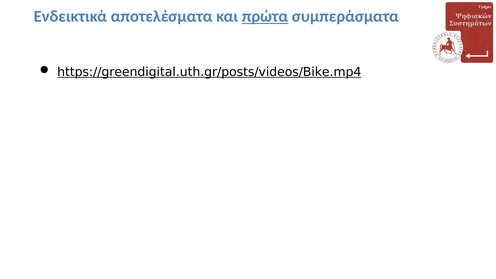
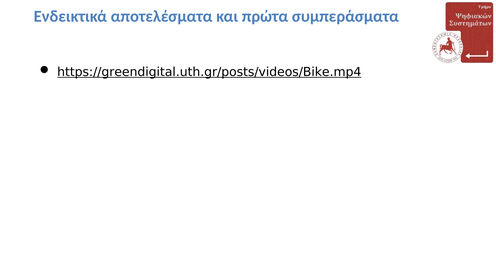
πρώτα underline: present -> none
